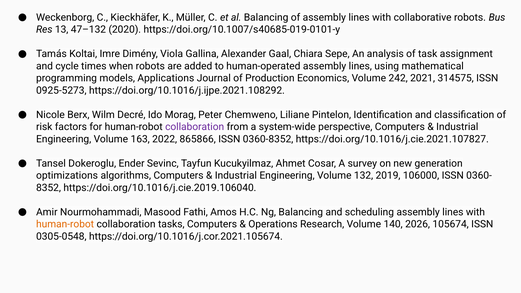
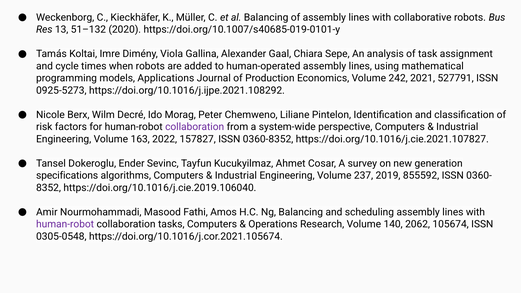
47–132: 47–132 -> 51–132
314575: 314575 -> 527791
865866: 865866 -> 157827
optimizations: optimizations -> specifications
132: 132 -> 237
106000: 106000 -> 855592
human-robot at (65, 224) colour: orange -> purple
2026: 2026 -> 2062
